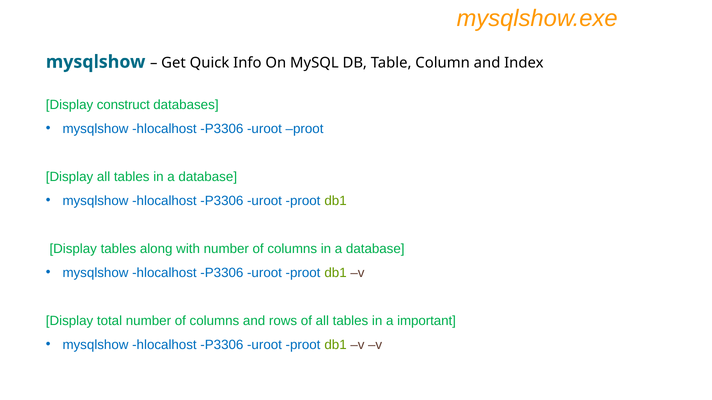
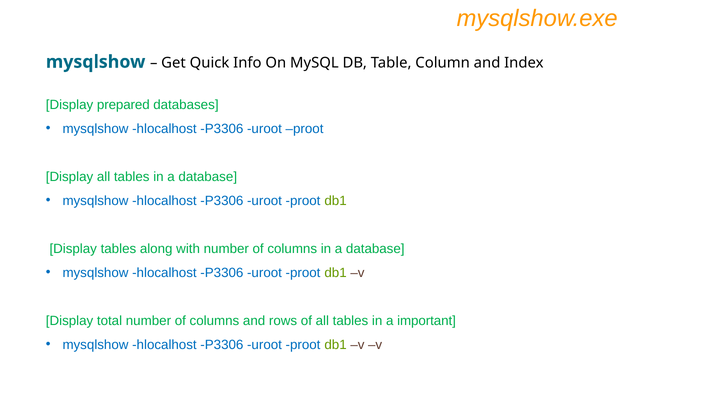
construct: construct -> prepared
